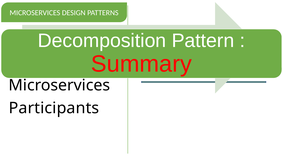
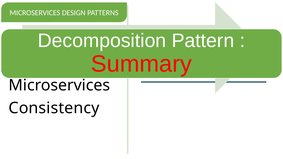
Participants: Participants -> Consistency
